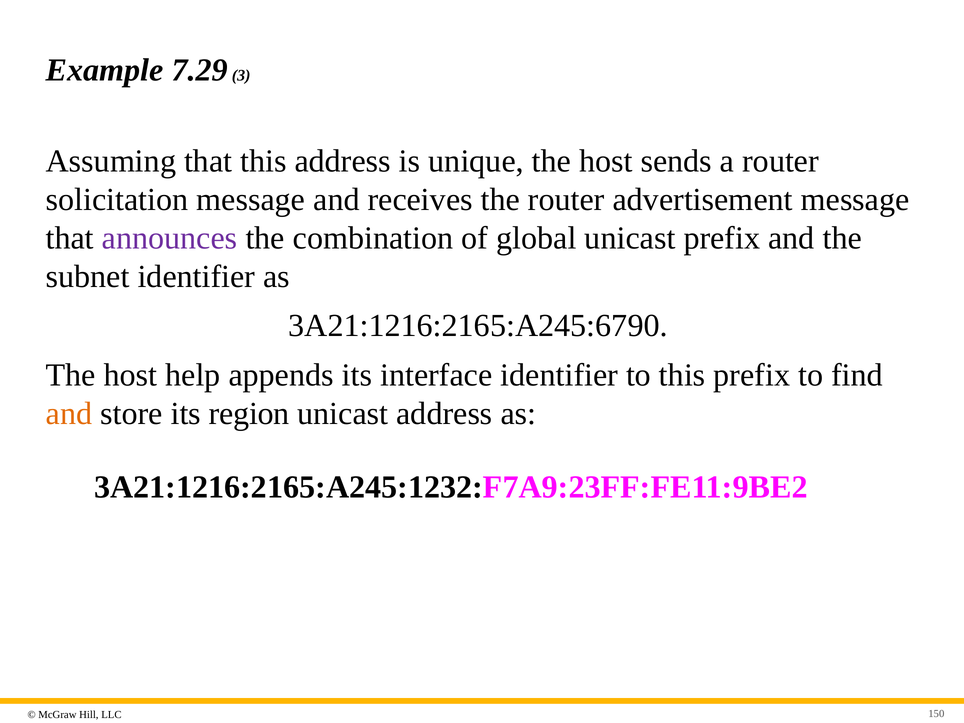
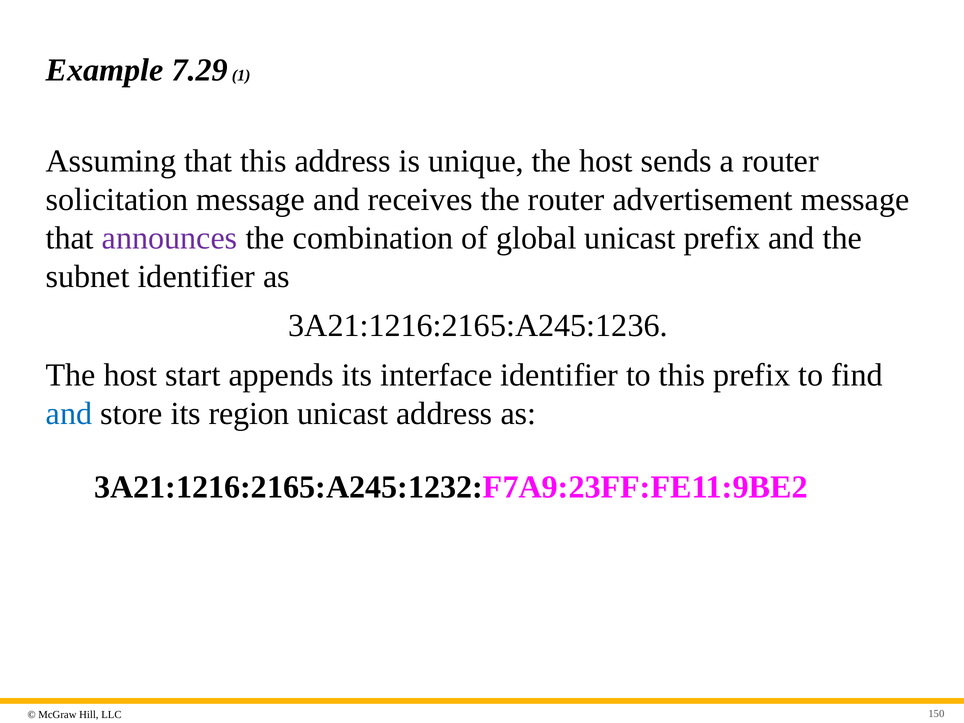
3: 3 -> 1
3A21:1216:2165:A245:6790: 3A21:1216:2165:A245:6790 -> 3A21:1216:2165:A245:1236
help: help -> start
and at (69, 414) colour: orange -> blue
